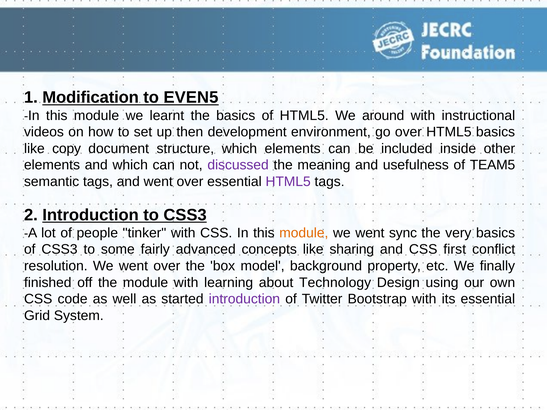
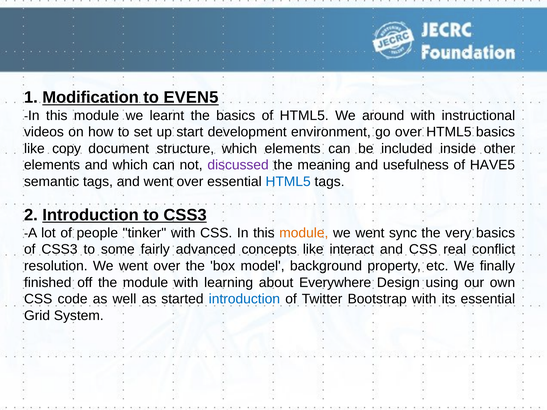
then: then -> start
TEAM5: TEAM5 -> HAVE5
HTML5 at (288, 182) colour: purple -> blue
sharing: sharing -> interact
first: first -> real
Technology: Technology -> Everywhere
introduction at (244, 299) colour: purple -> blue
